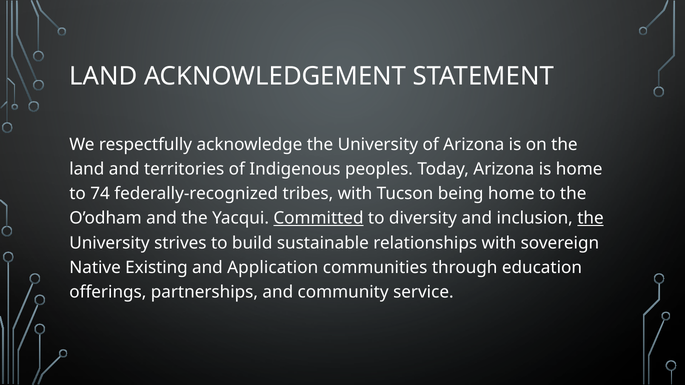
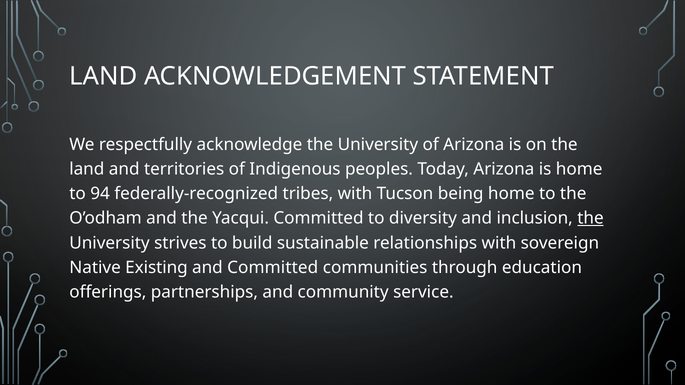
74: 74 -> 94
Committed at (318, 219) underline: present -> none
and Application: Application -> Committed
